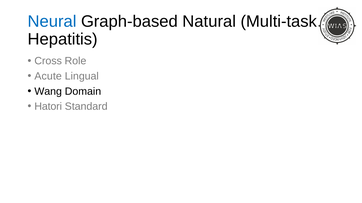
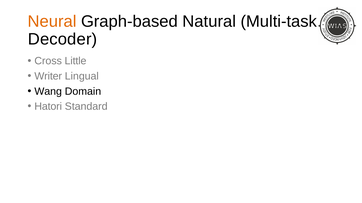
Neural colour: blue -> orange
Hepatitis: Hepatitis -> Decoder
Role: Role -> Little
Acute: Acute -> Writer
